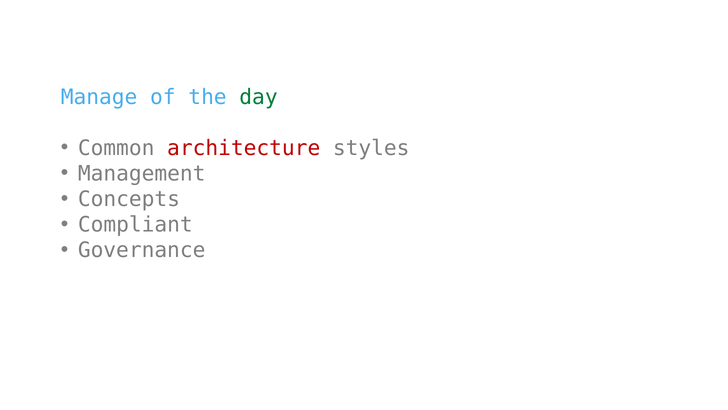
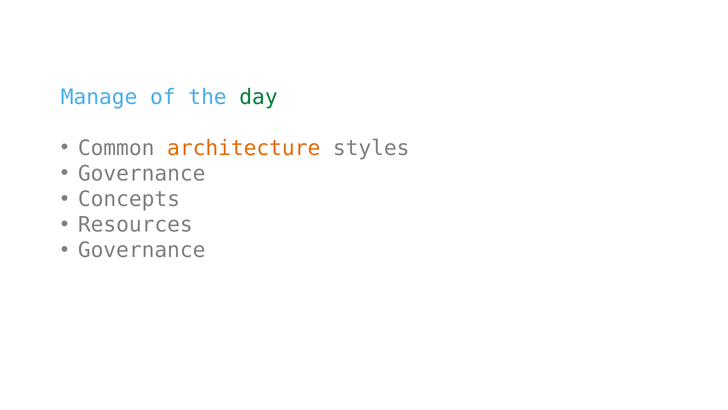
architecture colour: red -> orange
Management at (142, 173): Management -> Governance
Compliant: Compliant -> Resources
